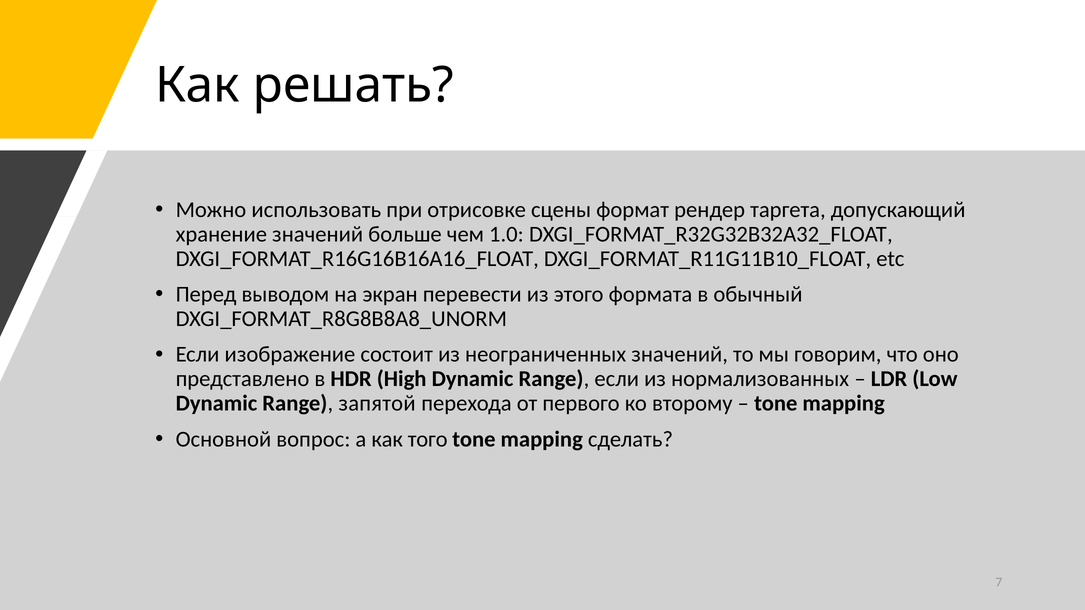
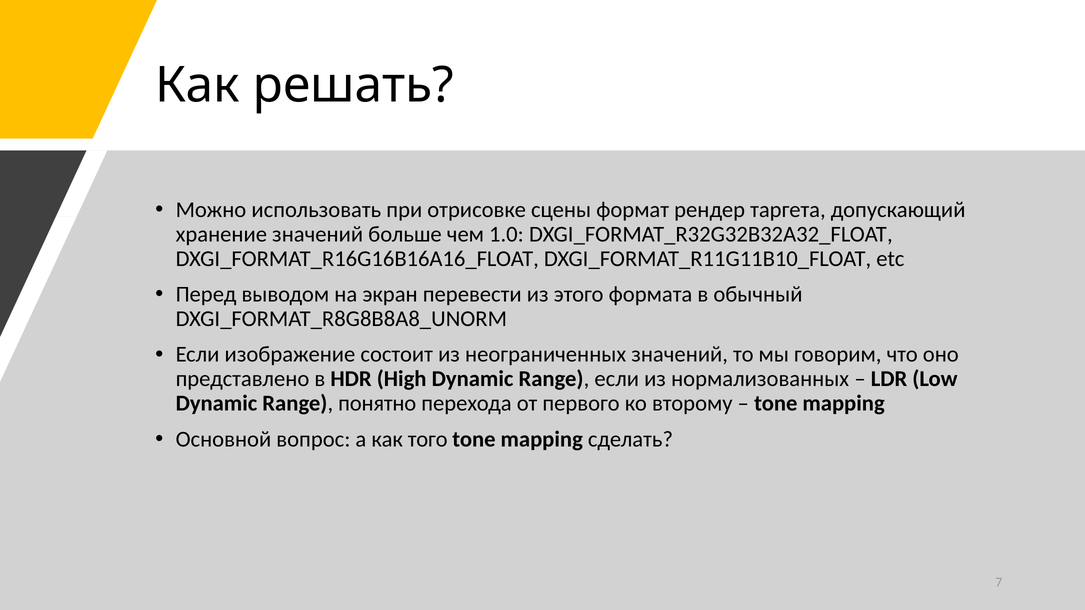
запятой: запятой -> понятно
